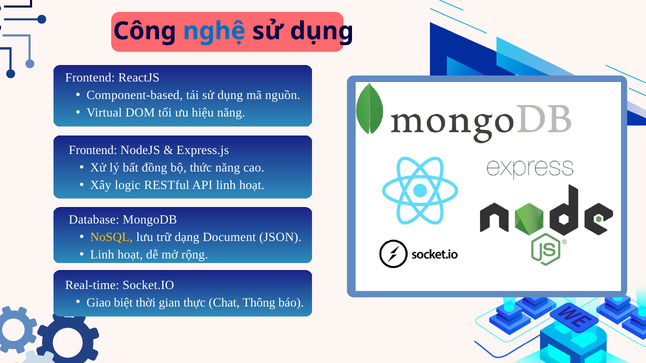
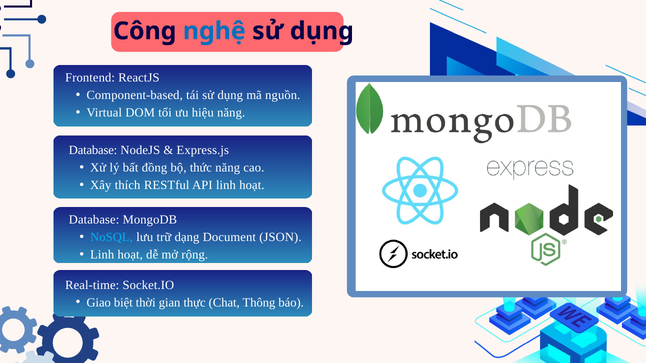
Frontend at (93, 150): Frontend -> Database
logic: logic -> thích
NoSQL colour: yellow -> light blue
